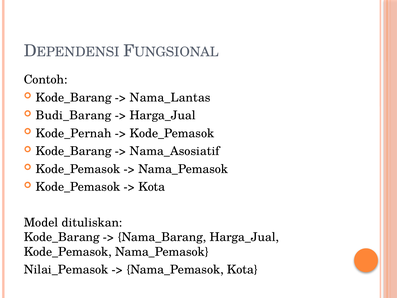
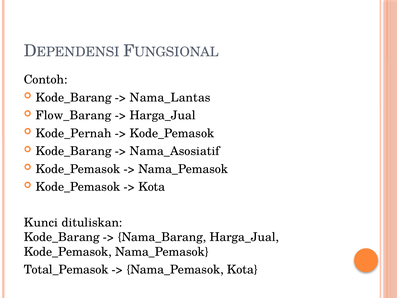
Budi_Barang: Budi_Barang -> Flow_Barang
Model: Model -> Kunci
Nilai_Pemasok: Nilai_Pemasok -> Total_Pemasok
